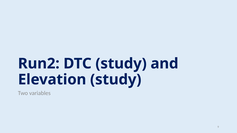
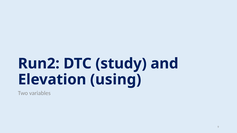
Elevation study: study -> using
